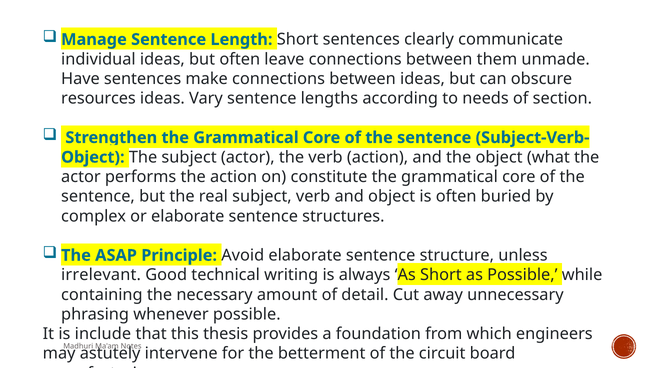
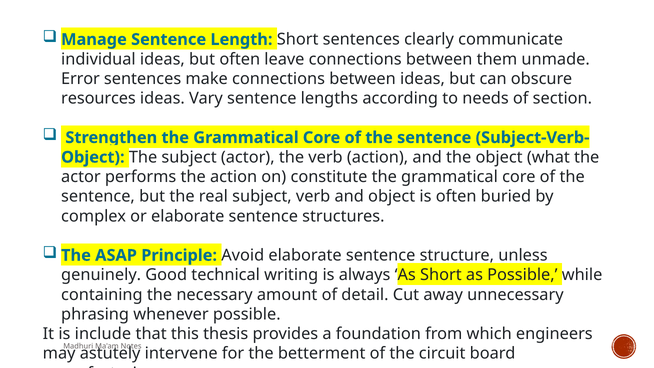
Have: Have -> Error
irrelevant: irrelevant -> genuinely
